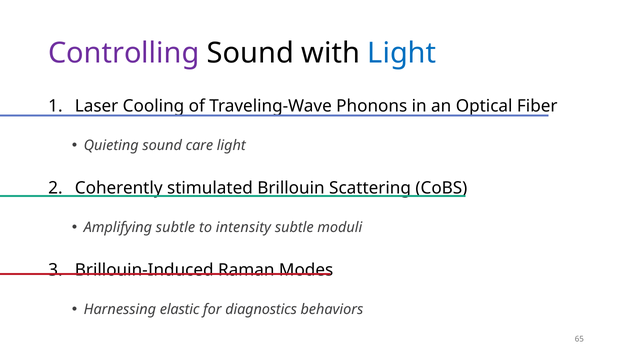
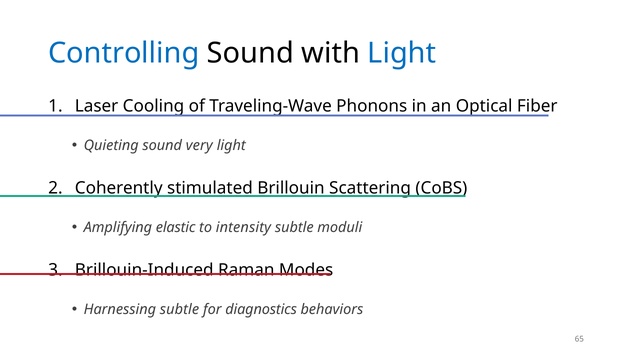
Controlling colour: purple -> blue
care: care -> very
Amplifying subtle: subtle -> elastic
Harnessing elastic: elastic -> subtle
